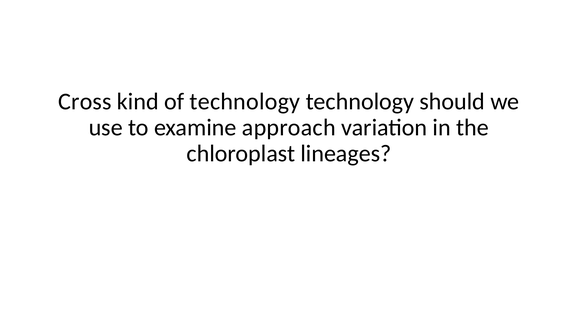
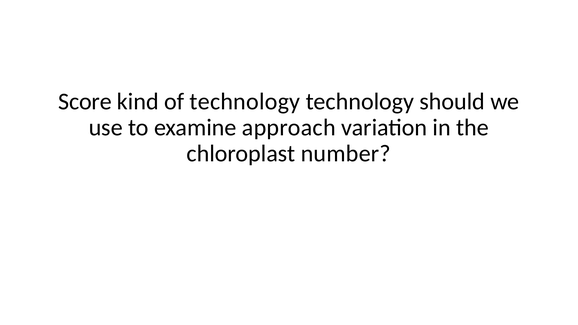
Cross: Cross -> Score
lineages: lineages -> number
